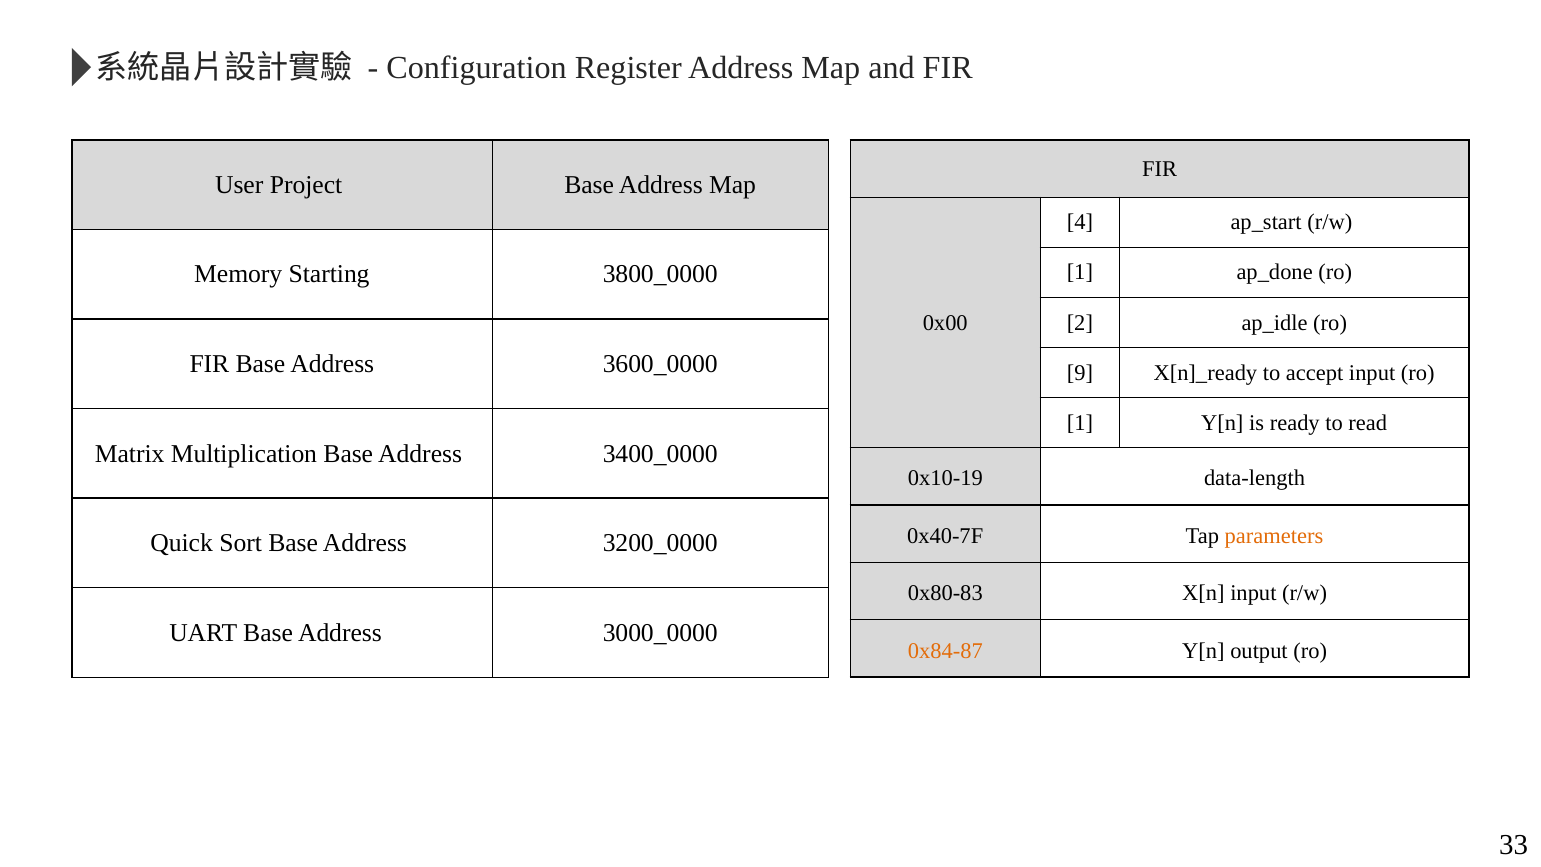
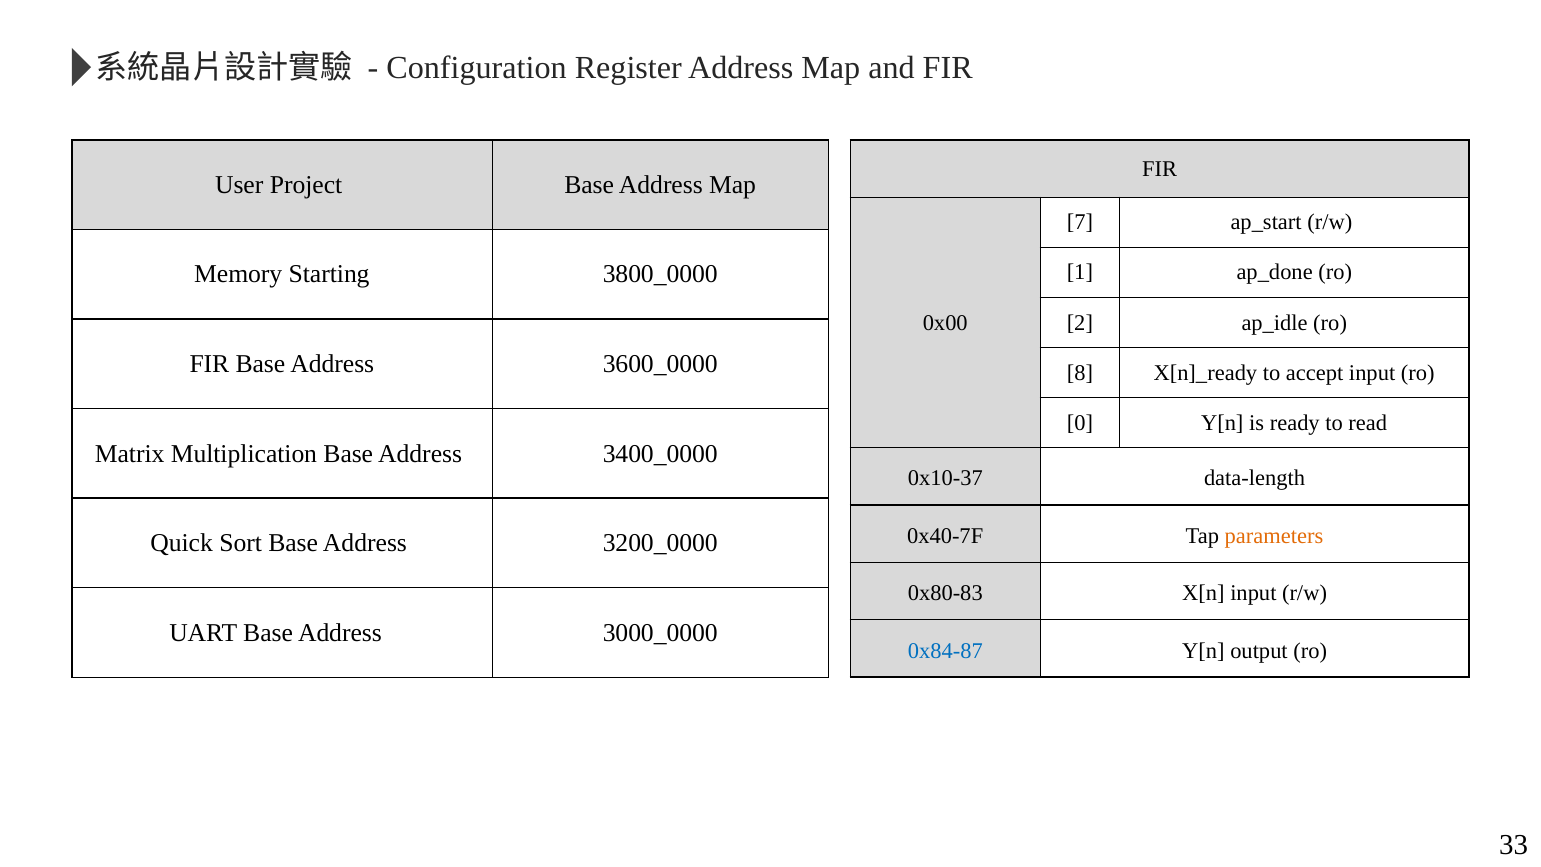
4: 4 -> 7
9: 9 -> 8
1 at (1080, 423): 1 -> 0
0x10-19: 0x10-19 -> 0x10-37
0x84-87 colour: orange -> blue
